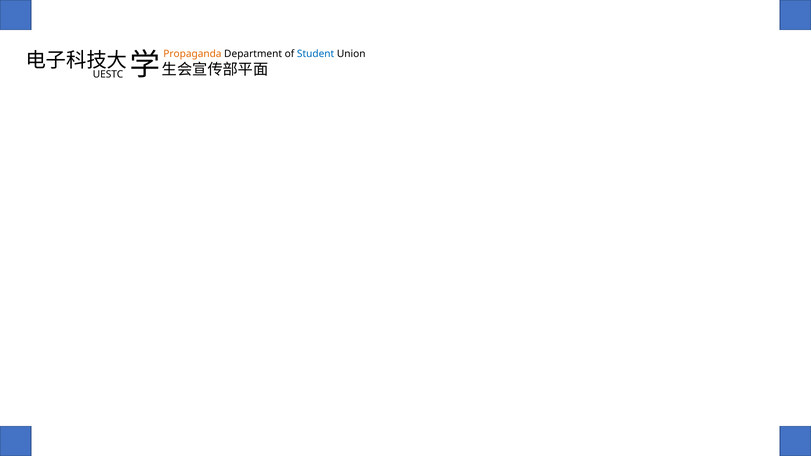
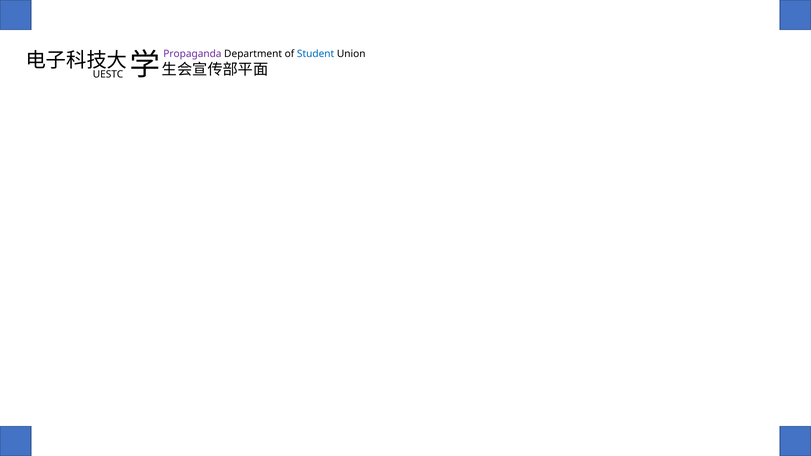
Propaganda colour: orange -> purple
